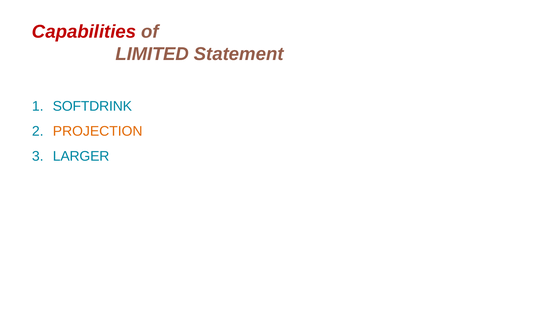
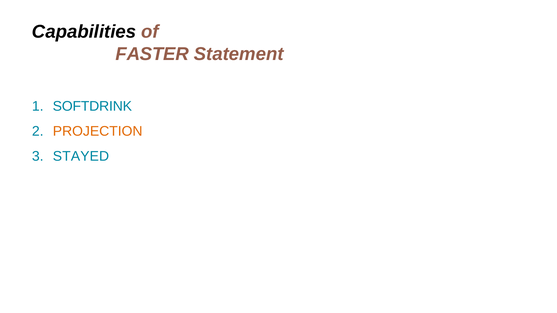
Capabilities colour: red -> black
LIMITED: LIMITED -> FASTER
LARGER: LARGER -> STAYED
